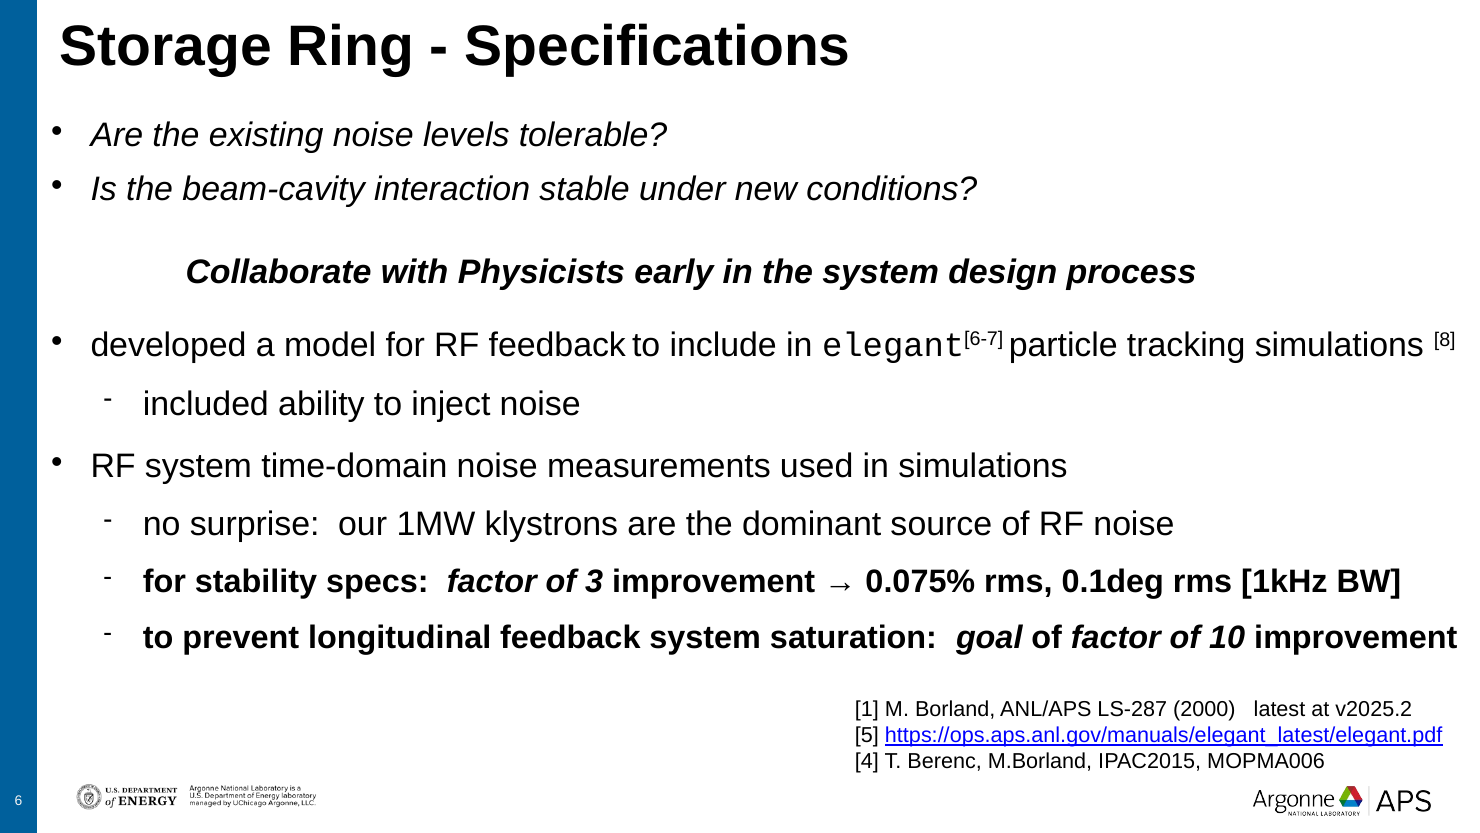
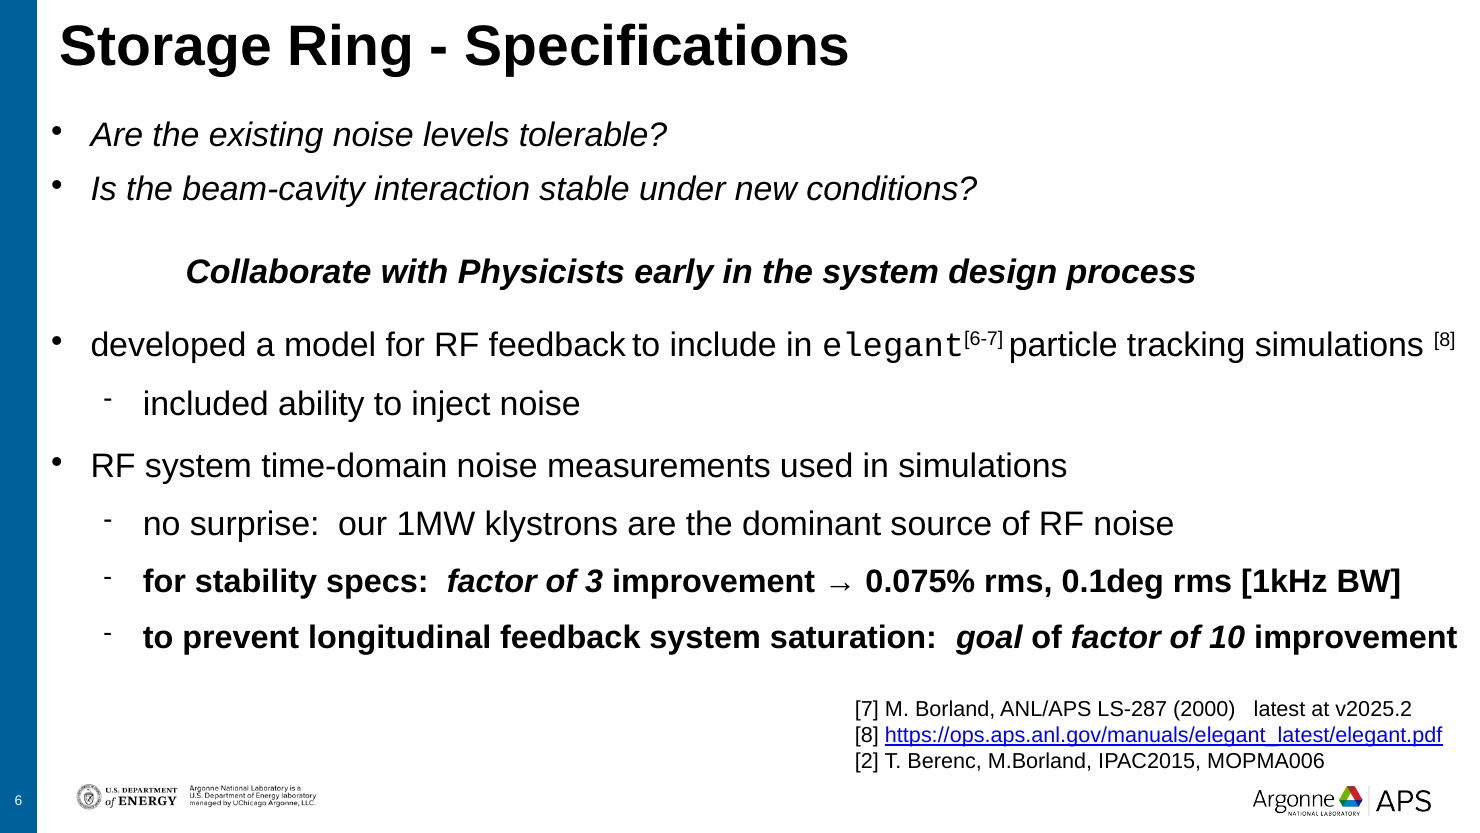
1: 1 -> 7
5 at (867, 735): 5 -> 8
4: 4 -> 2
